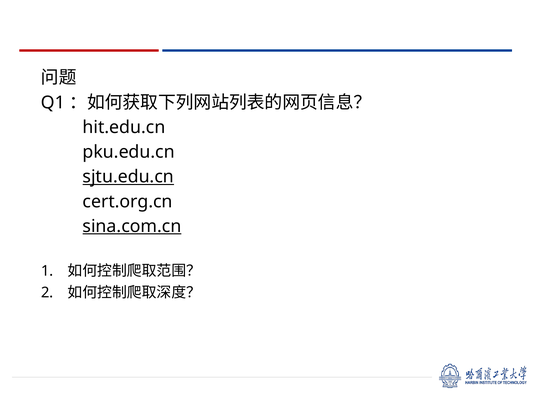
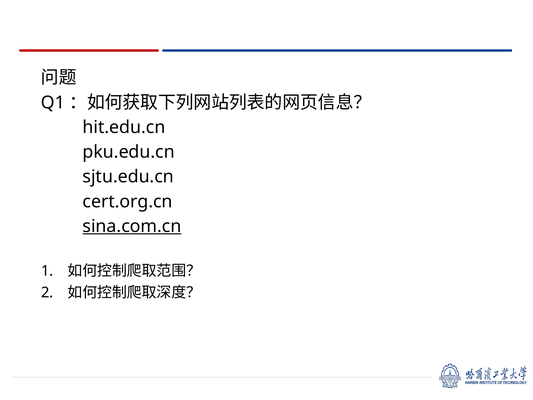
sjtu.edu.cn underline: present -> none
